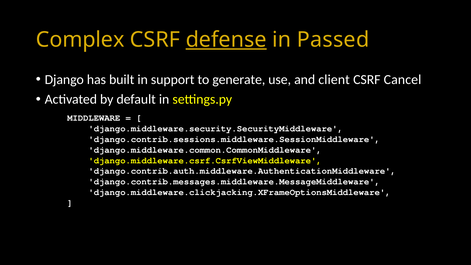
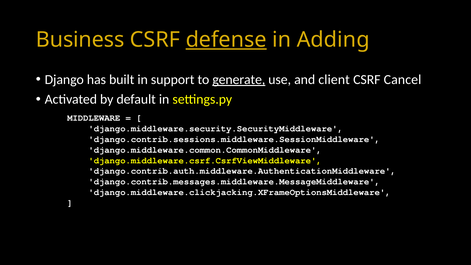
Complex: Complex -> Business
Passed: Passed -> Adding
generate underline: none -> present
